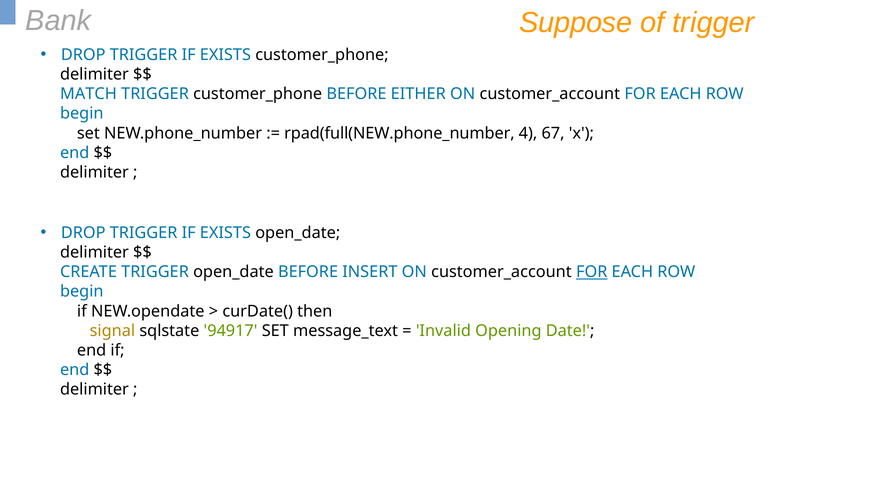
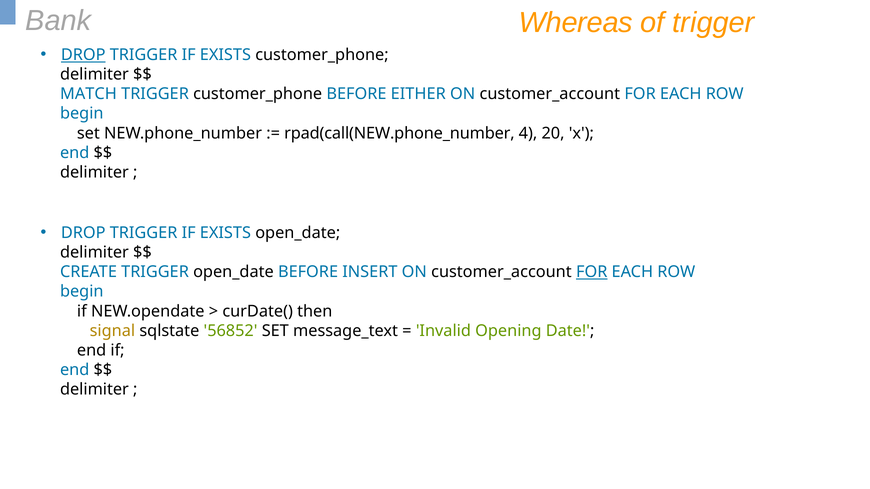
Suppose: Suppose -> Whereas
DROP at (83, 55) underline: none -> present
rpad(full(NEW.phone_number: rpad(full(NEW.phone_number -> rpad(call(NEW.phone_number
67: 67 -> 20
94917: 94917 -> 56852
